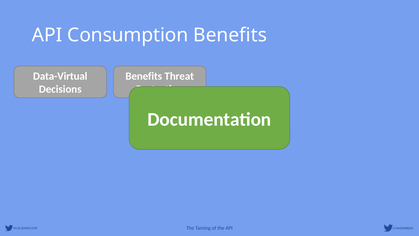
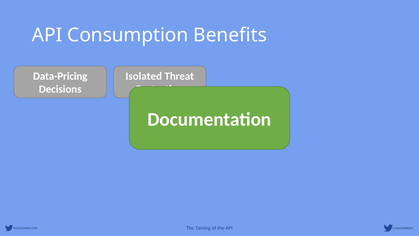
Data-Virtual: Data-Virtual -> Data-Pricing
Benefits at (144, 76): Benefits -> Isolated
